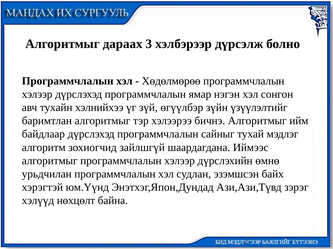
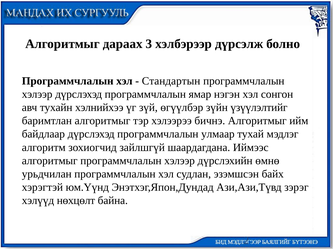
Хөдөлмөрөө: Хөдөлмөрөө -> Стандартын
сайныг: сайныг -> улмаар
